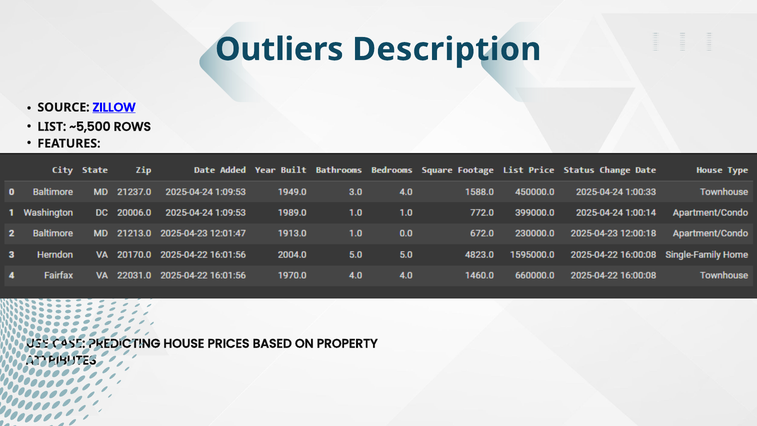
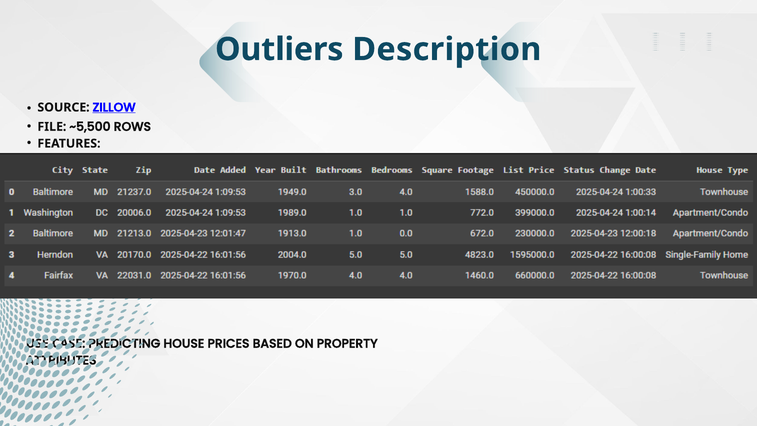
LIST: LIST -> FILE
